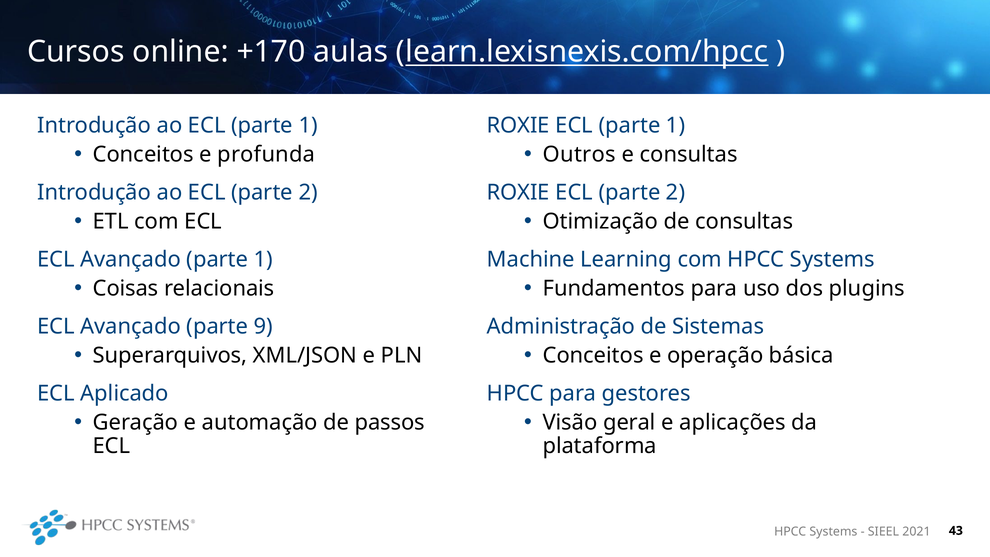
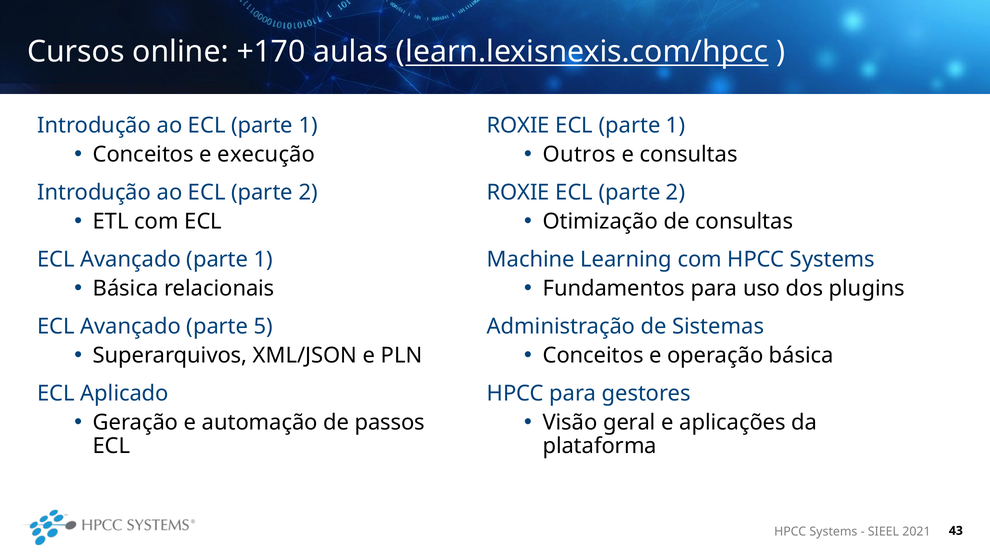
profunda: profunda -> execução
Coisas at (126, 288): Coisas -> Básica
9: 9 -> 5
